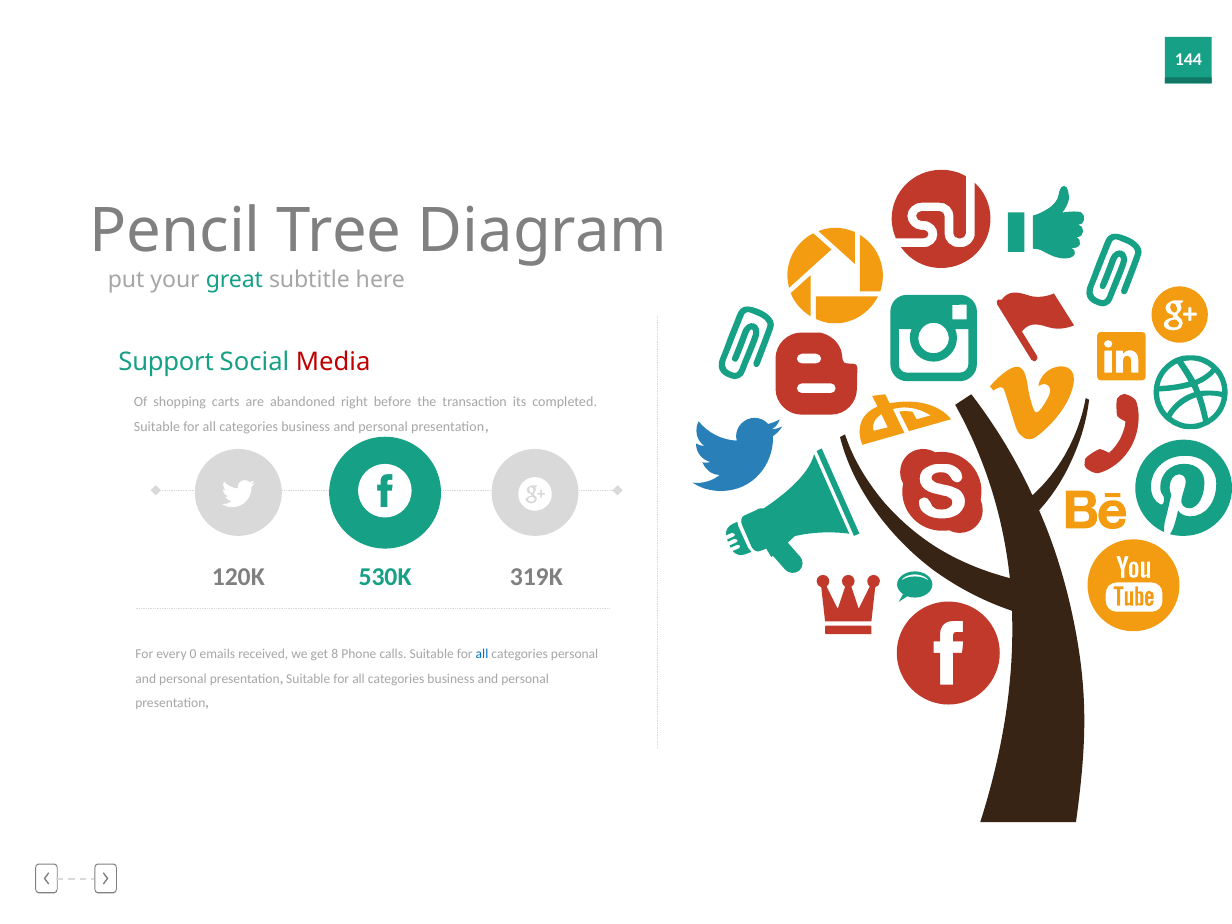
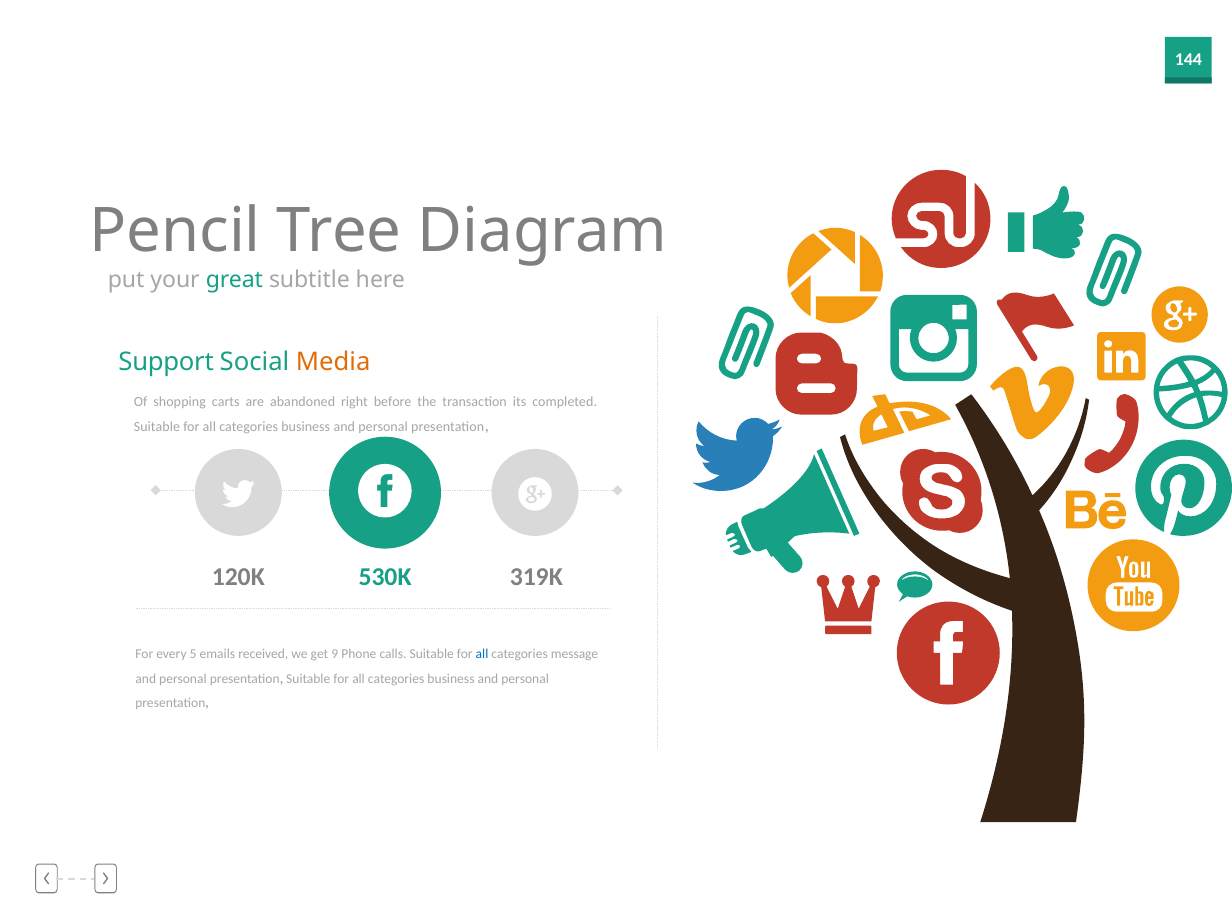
Media colour: red -> orange
0: 0 -> 5
8: 8 -> 9
categories personal: personal -> message
